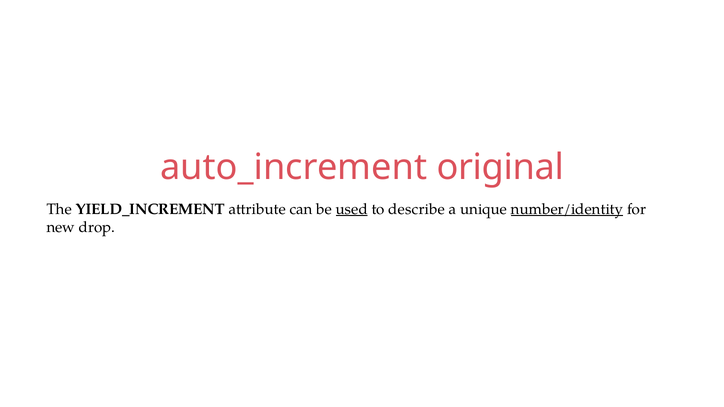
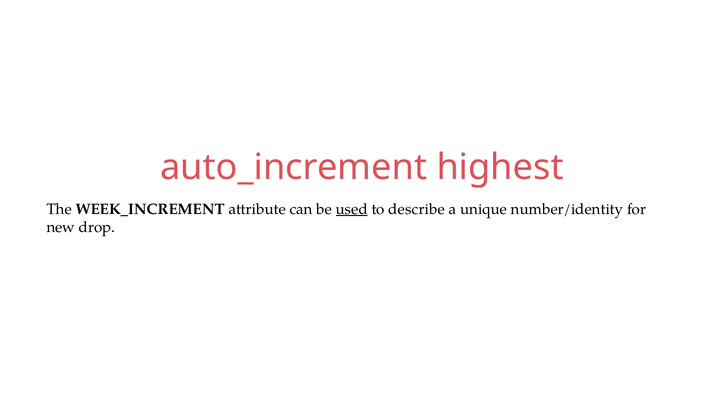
original: original -> highest
YIELD_INCREMENT: YIELD_INCREMENT -> WEEK_INCREMENT
number/identity underline: present -> none
